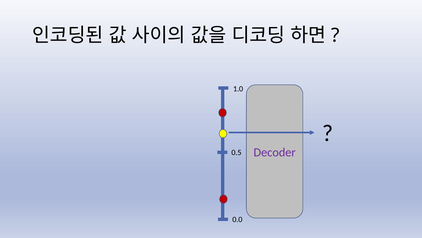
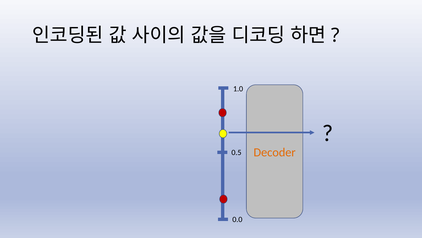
Decoder colour: purple -> orange
